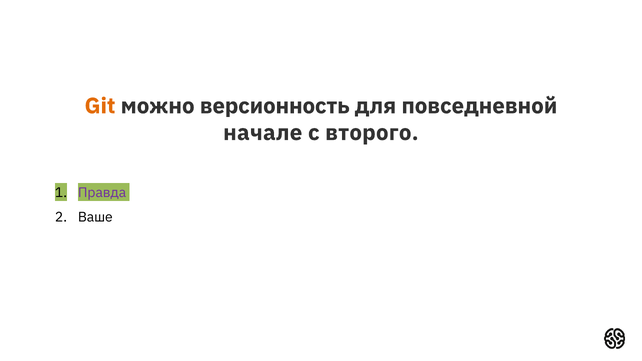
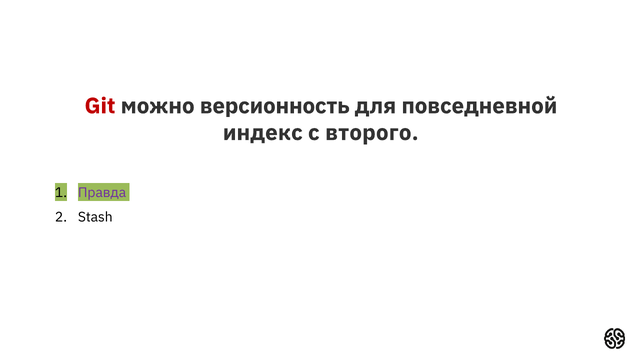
Git colour: orange -> red
начале: начале -> индекс
Ваше: Ваше -> Stash
